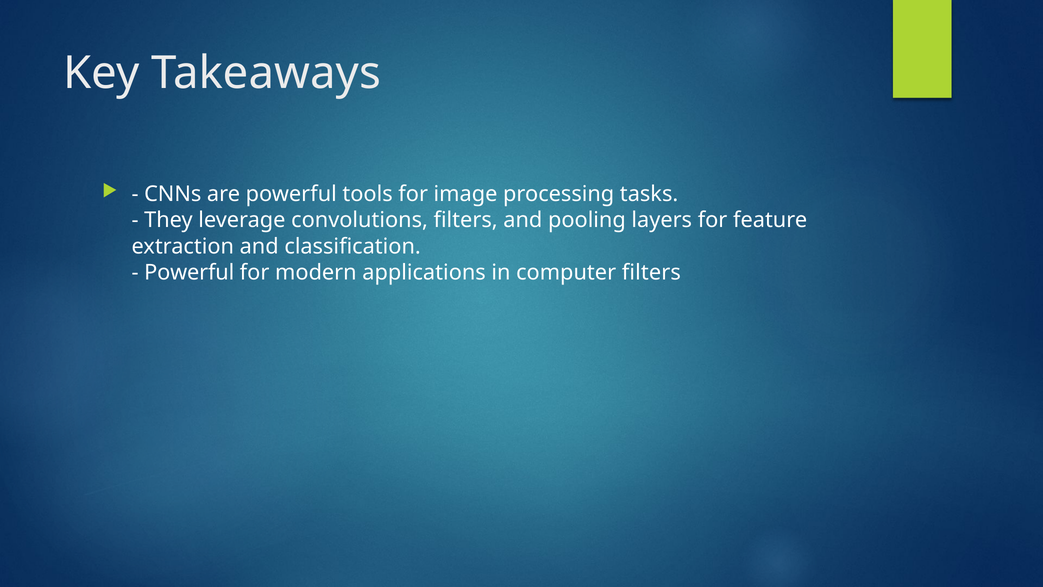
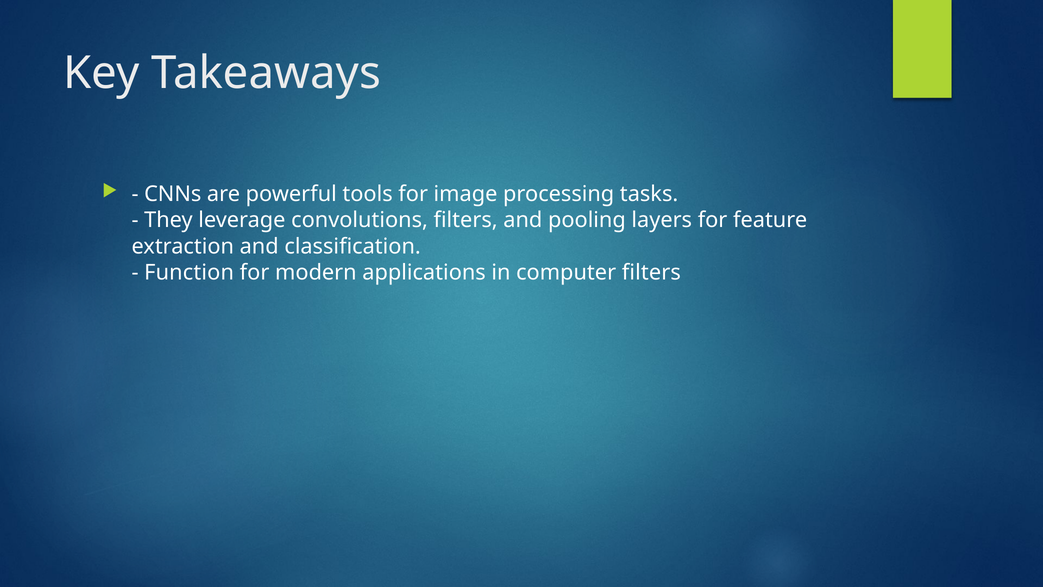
Powerful at (189, 272): Powerful -> Function
